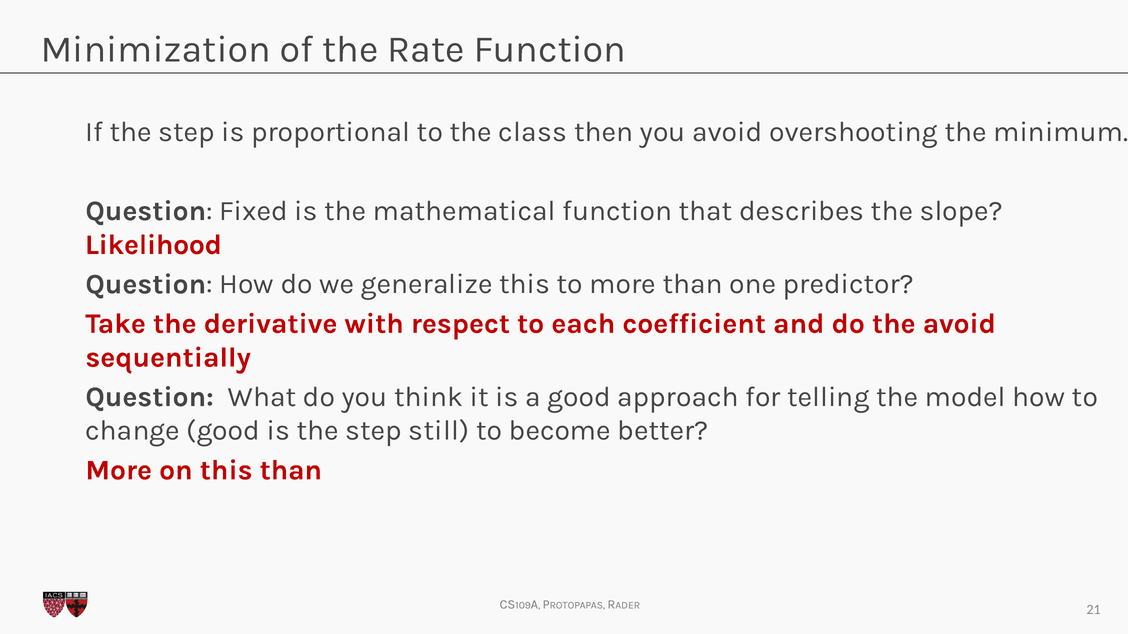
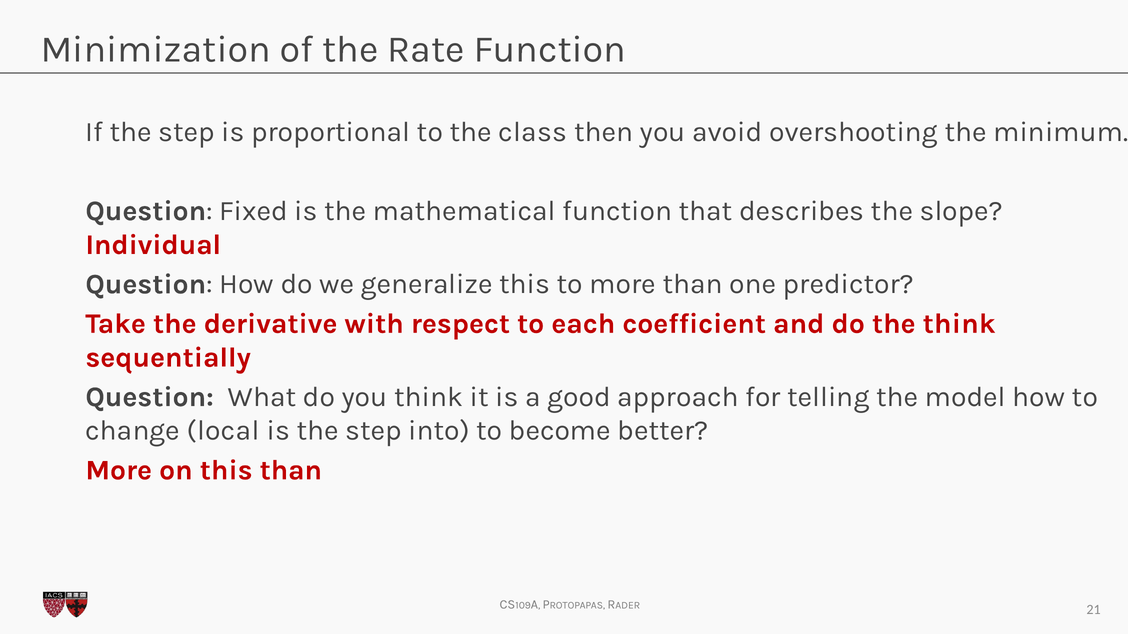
Likelihood: Likelihood -> Individual
the avoid: avoid -> think
change good: good -> local
still: still -> into
